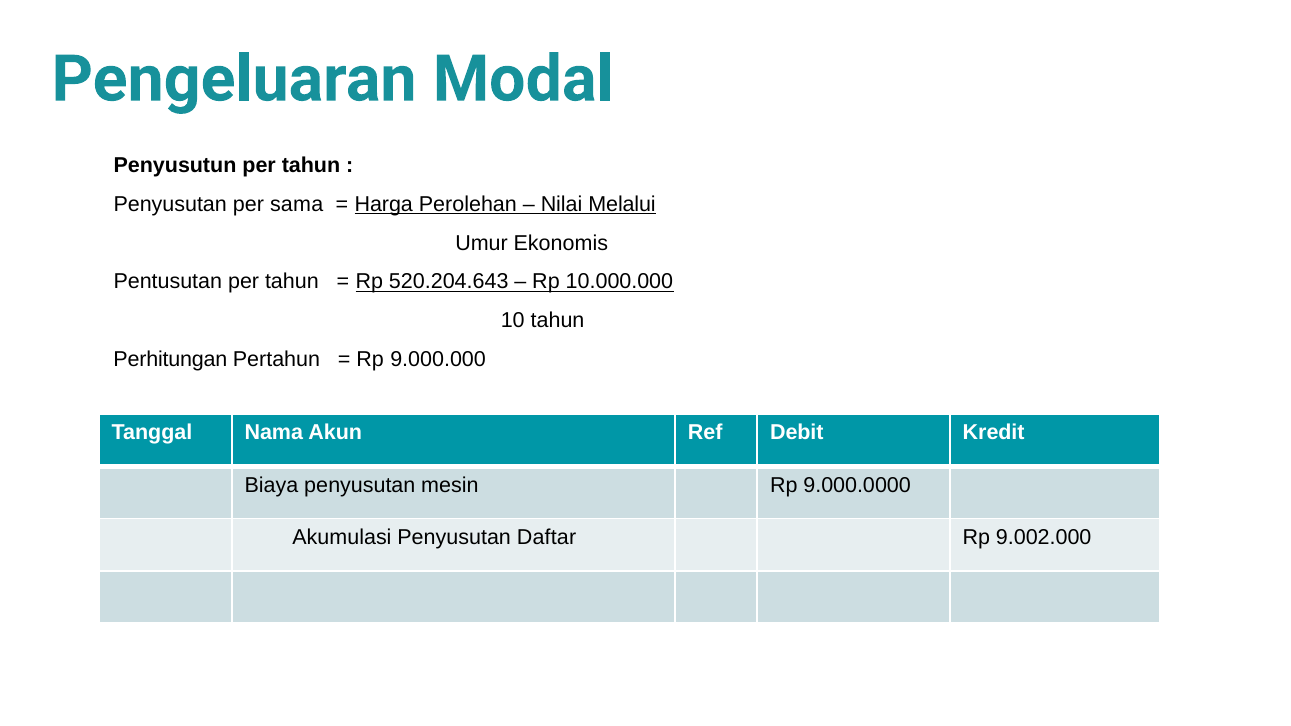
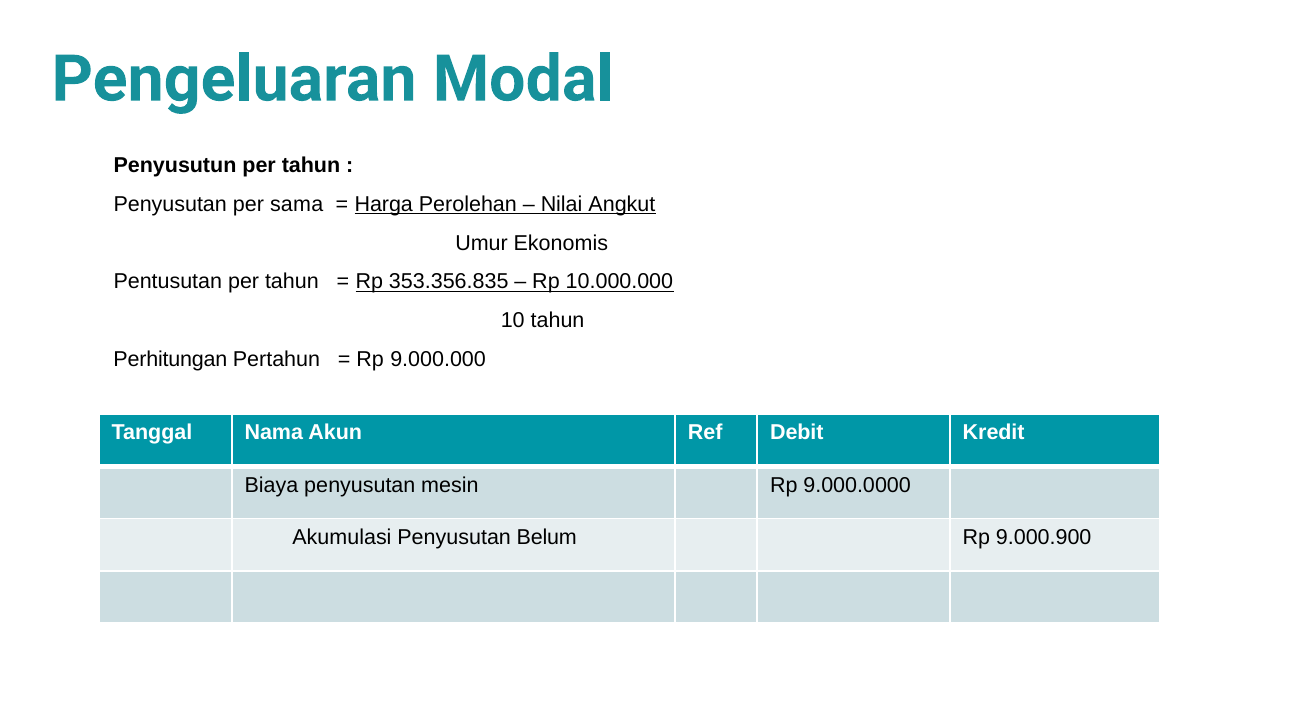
Melalui: Melalui -> Angkut
520.204.643: 520.204.643 -> 353.356.835
Daftar: Daftar -> Belum
9.002.000: 9.002.000 -> 9.000.900
